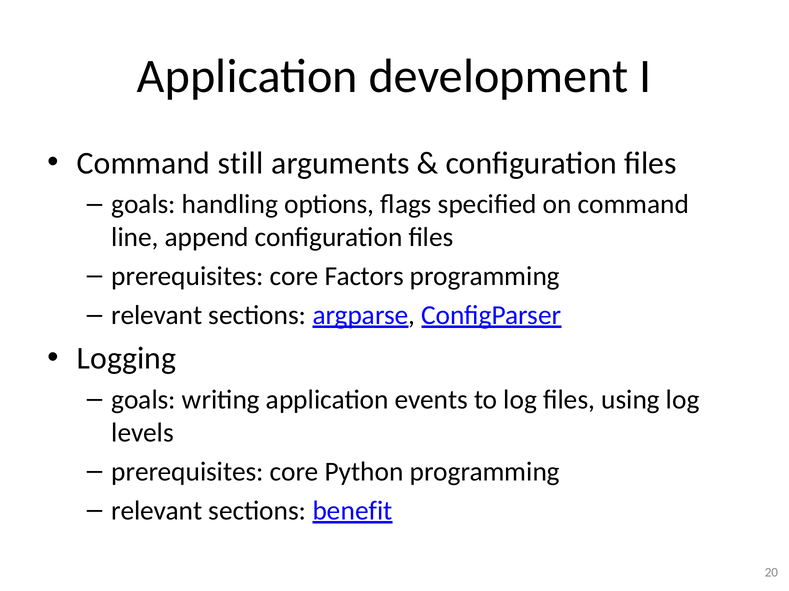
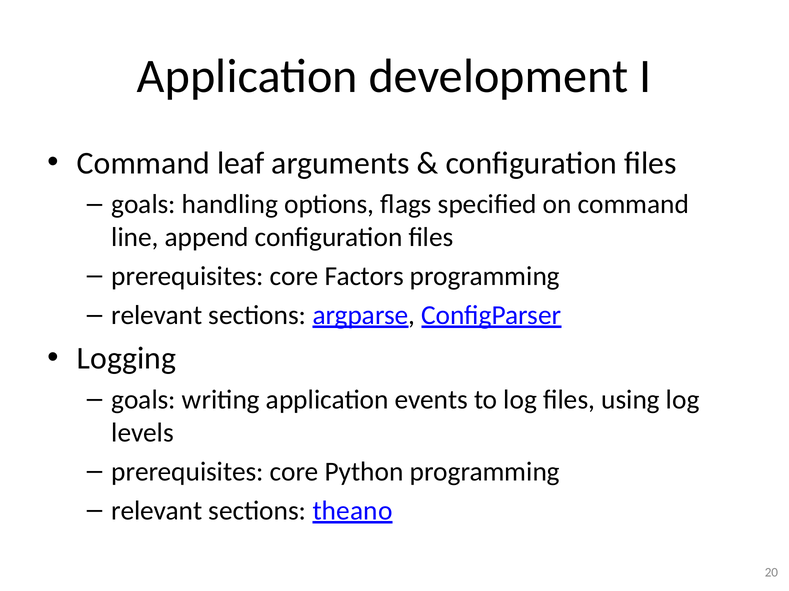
still: still -> leaf
benefit: benefit -> theano
